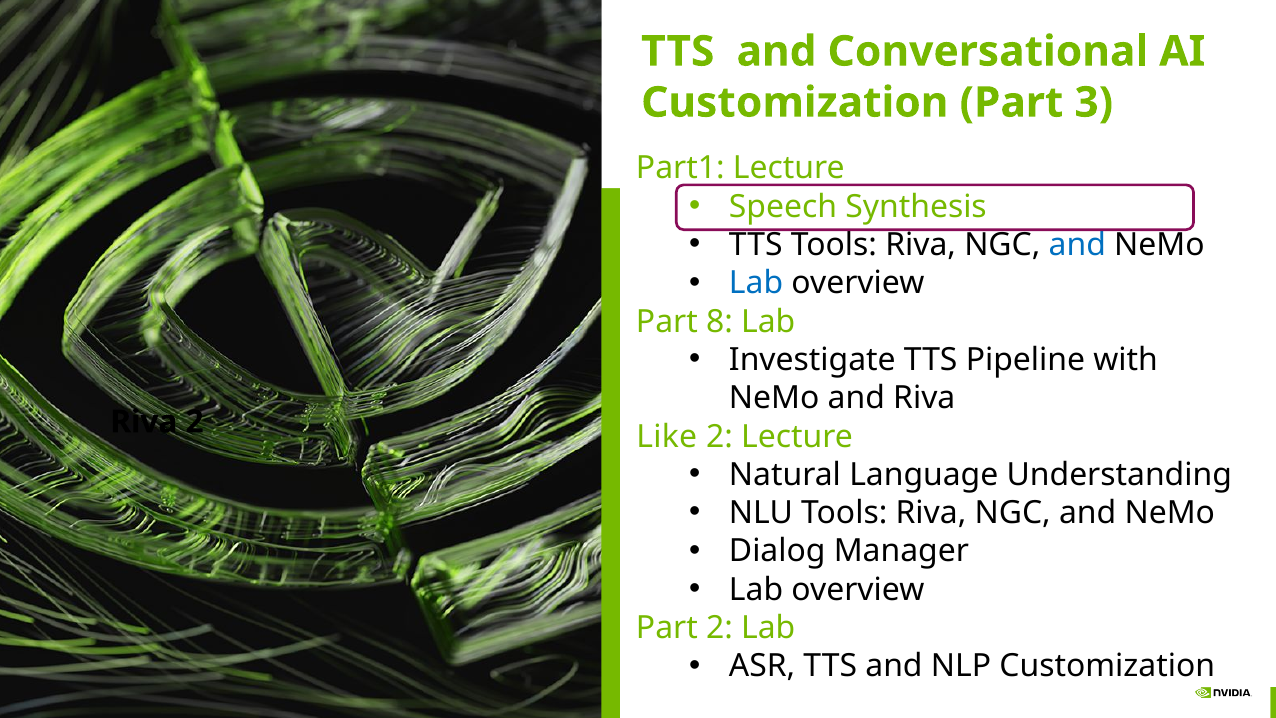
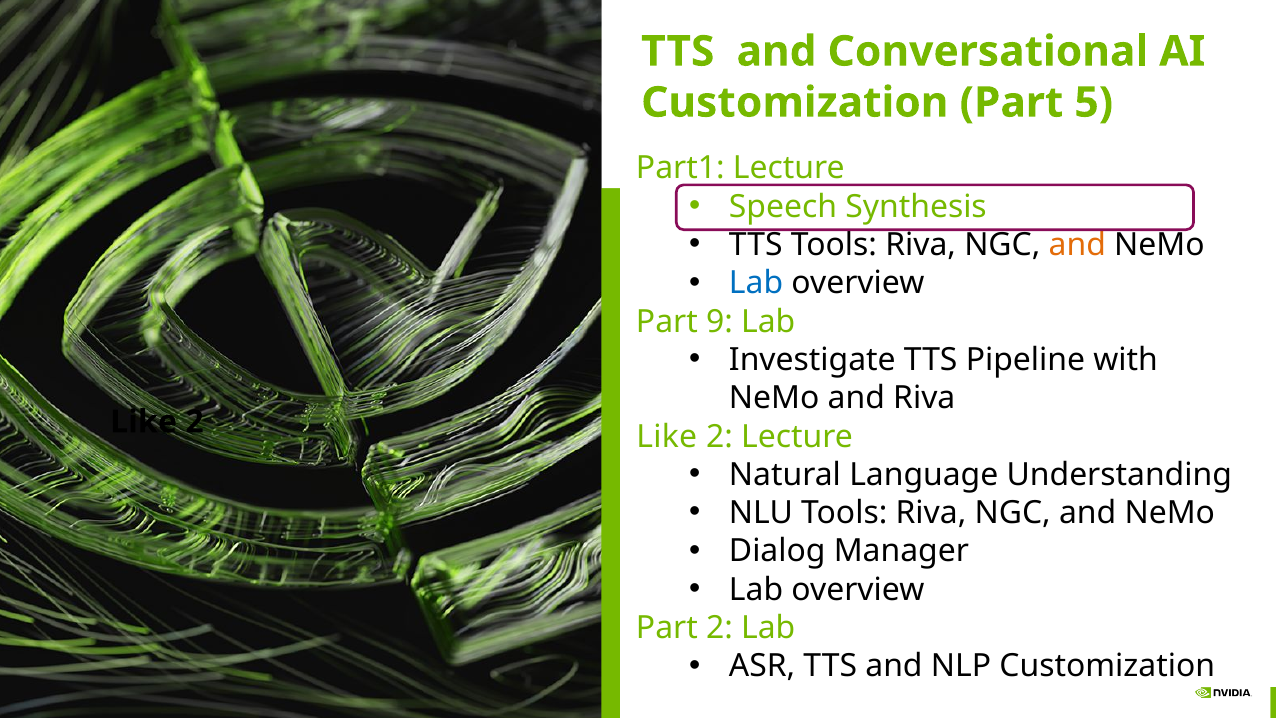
3: 3 -> 5
and at (1077, 245) colour: blue -> orange
8: 8 -> 9
Riva at (144, 422): Riva -> Like
